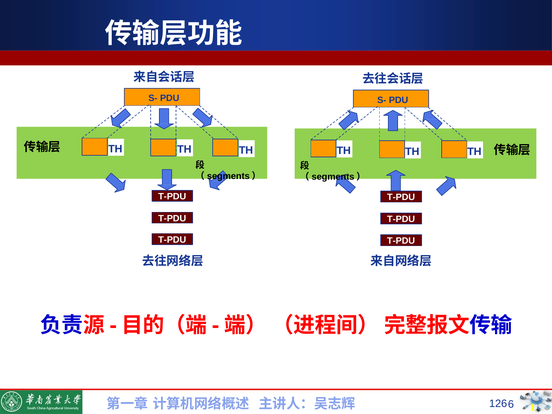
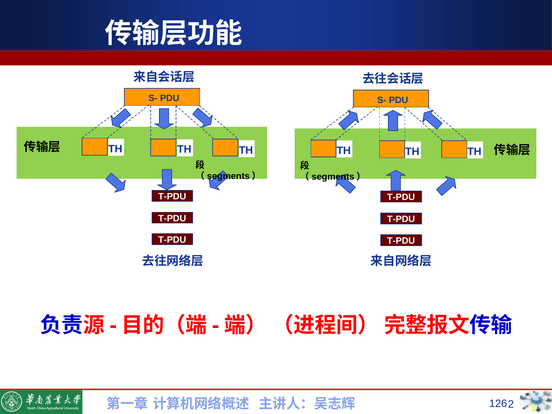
6 at (511, 404): 6 -> 2
